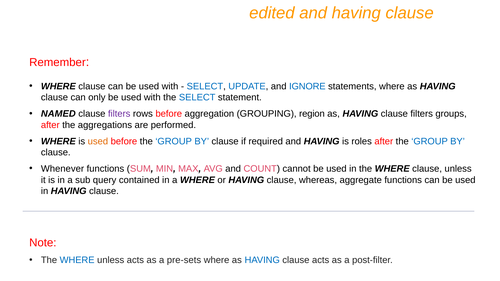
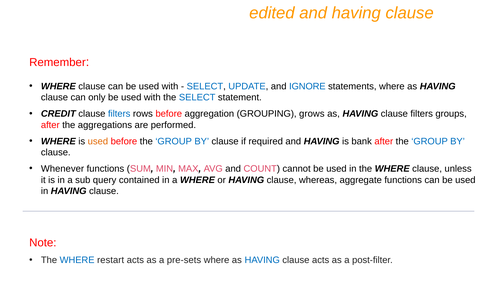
NAMED: NAMED -> CREDIT
filters at (119, 114) colour: purple -> blue
region: region -> grows
roles: roles -> bank
WHERE unless: unless -> restart
